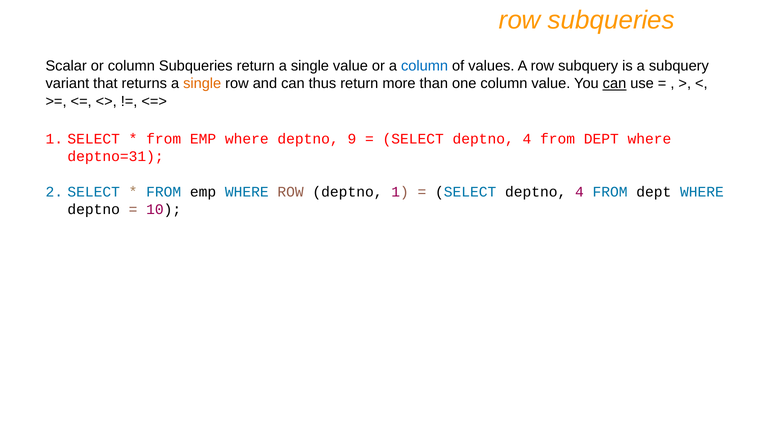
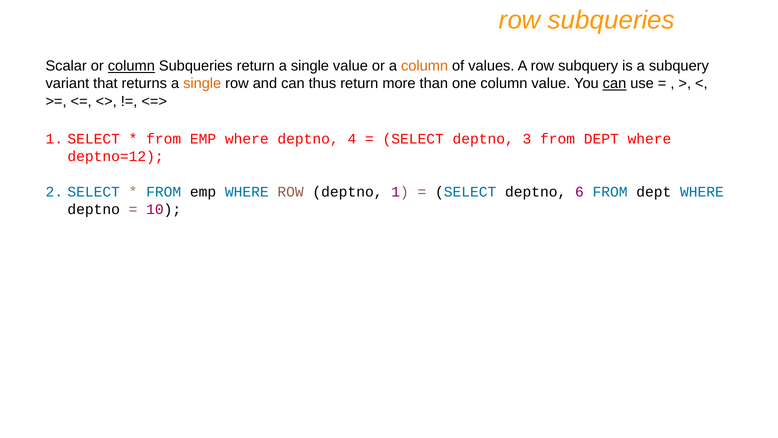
column at (131, 66) underline: none -> present
column at (425, 66) colour: blue -> orange
9: 9 -> 4
4 at (527, 139): 4 -> 3
deptno=31: deptno=31 -> deptno=12
4 at (579, 192): 4 -> 6
